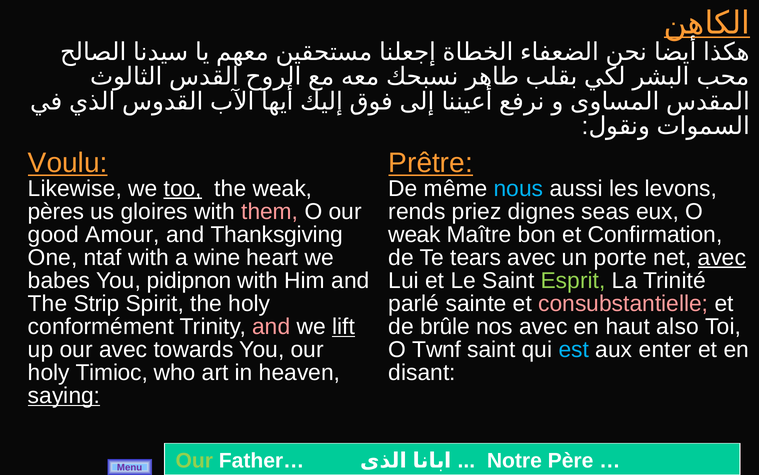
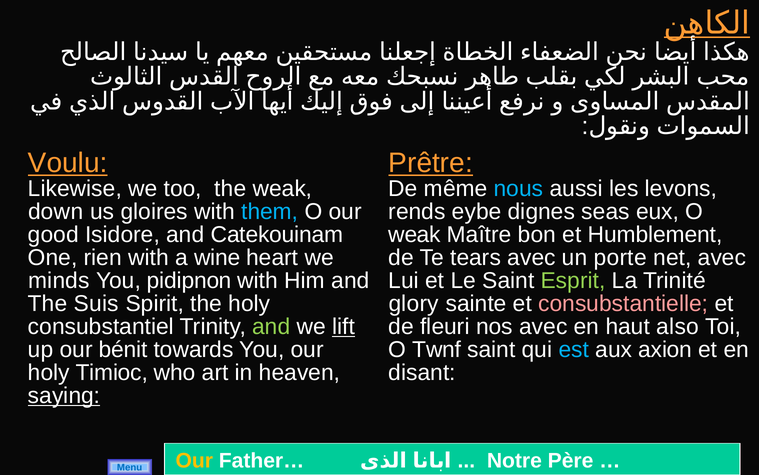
too underline: present -> none
pères: pères -> down
them colour: pink -> light blue
priez: priez -> eybe
Amour: Amour -> Isidore
Thanksgiving: Thanksgiving -> Catekouinam
Confirmation: Confirmation -> Humblement
ntaf: ntaf -> rien
avec at (722, 257) underline: present -> none
babes: babes -> minds
Strip: Strip -> Suis
parlé: parlé -> glory
conformément: conformément -> consubstantiel
and at (271, 326) colour: pink -> light green
brûle: brûle -> fleuri
our avec: avec -> bénit
enter: enter -> axion
Our at (194, 460) colour: light green -> yellow
Menu colour: purple -> blue
